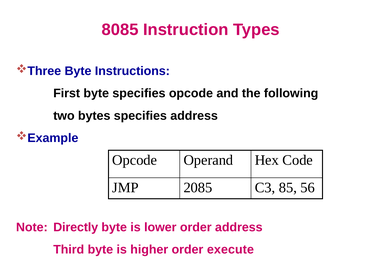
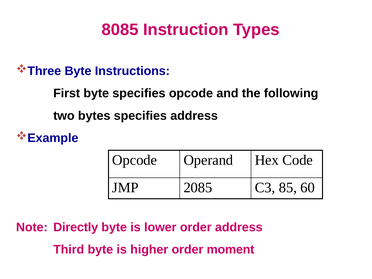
56: 56 -> 60
execute: execute -> moment
